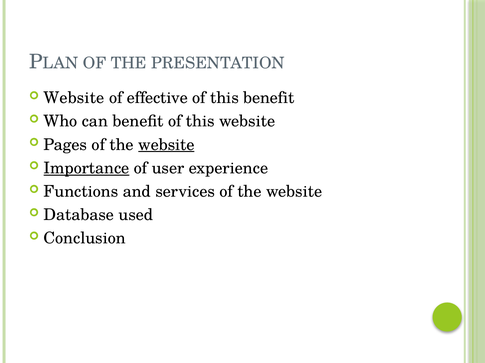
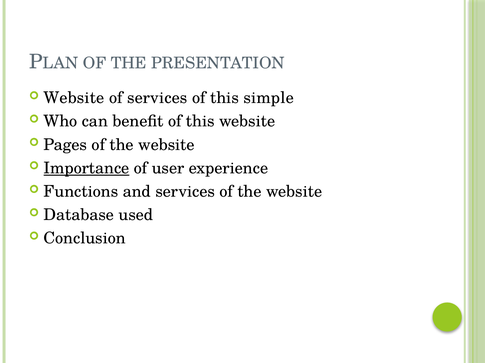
of effective: effective -> services
this benefit: benefit -> simple
website at (166, 145) underline: present -> none
